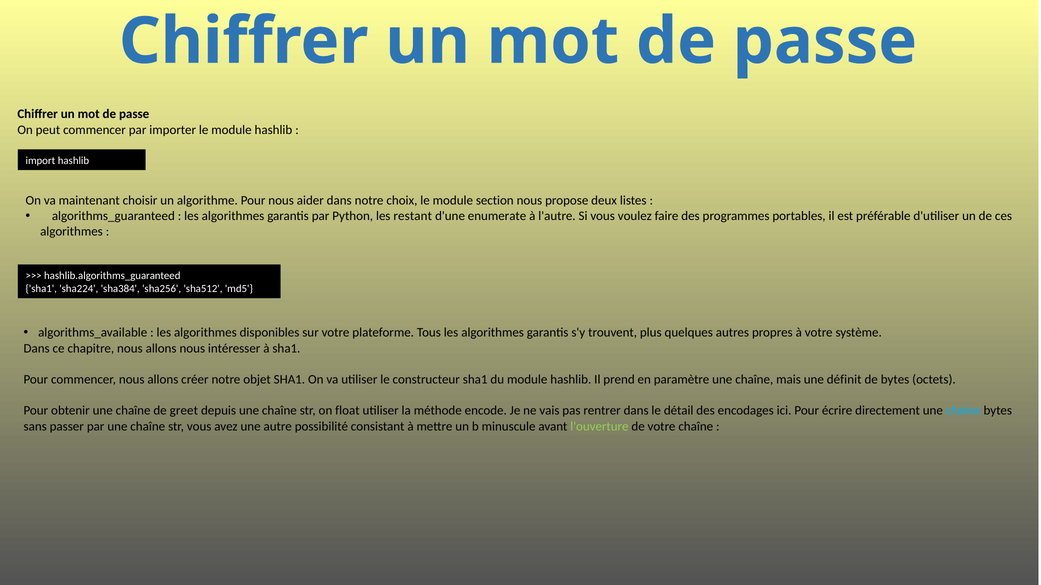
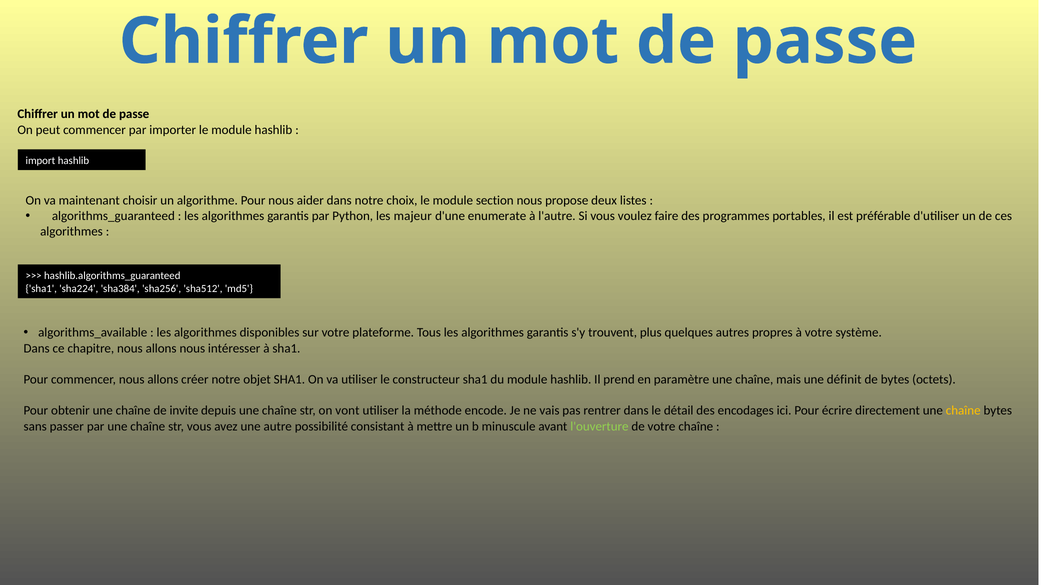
restant: restant -> majeur
greet: greet -> invite
float: float -> vont
chaîne at (963, 411) colour: light blue -> yellow
